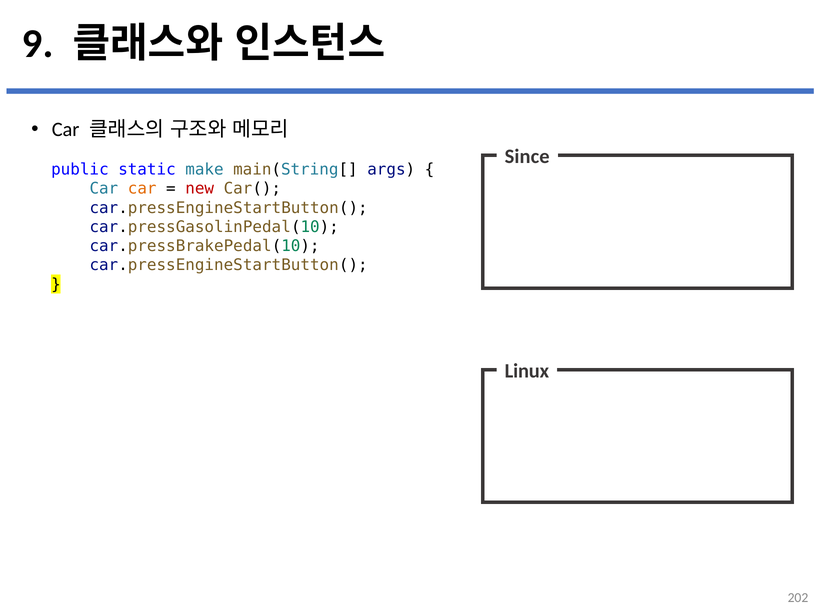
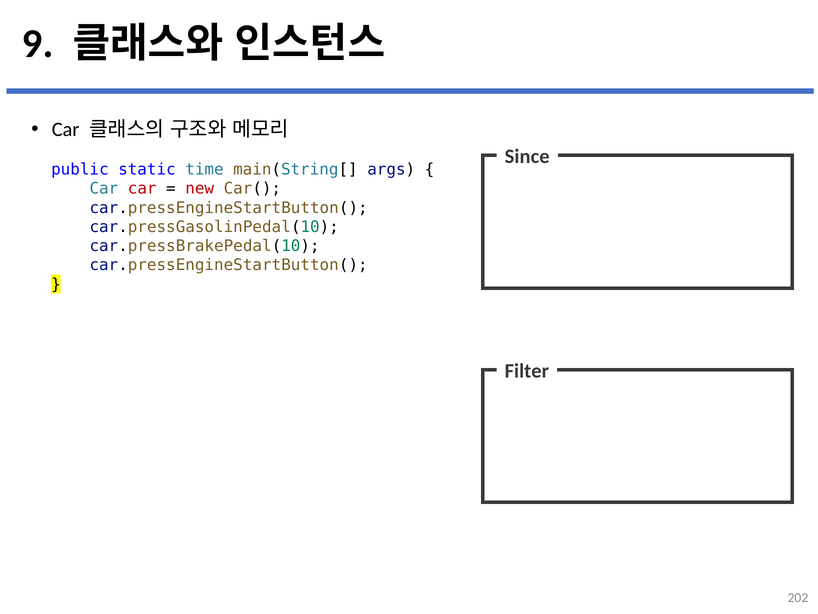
make: make -> time
car at (142, 189) colour: orange -> red
Linux: Linux -> Filter
